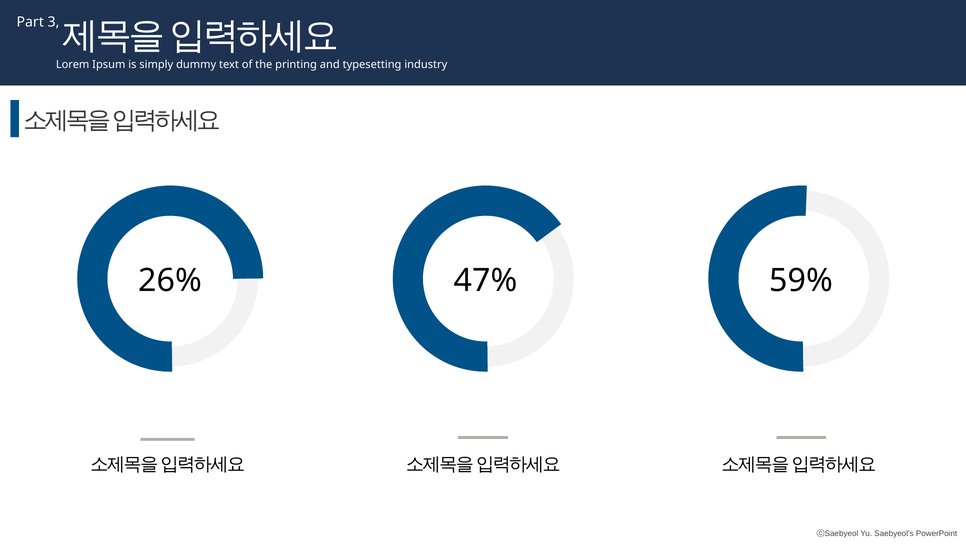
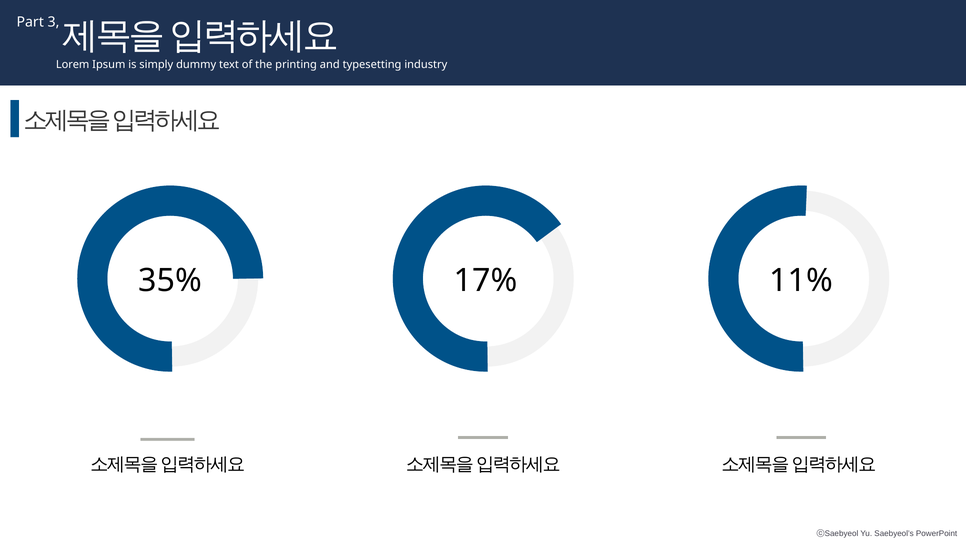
26%: 26% -> 35%
47%: 47% -> 17%
59%: 59% -> 11%
